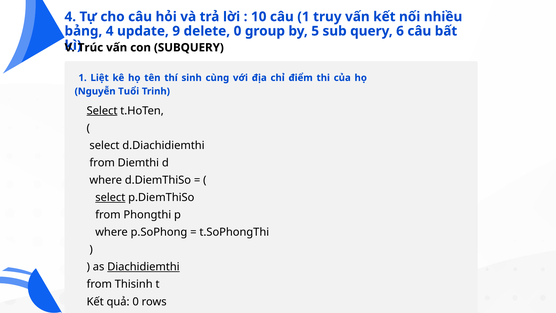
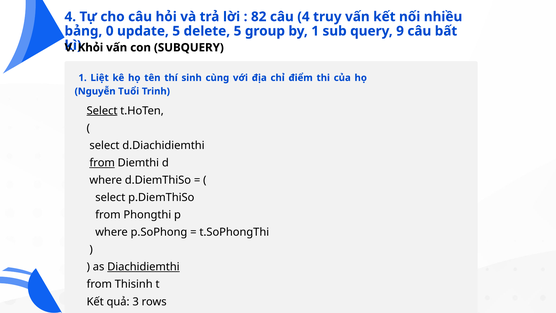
10: 10 -> 82
câu 1: 1 -> 4
bảng 4: 4 -> 0
update 9: 9 -> 5
delete 0: 0 -> 5
by 5: 5 -> 1
6: 6 -> 9
Trúc: Trúc -> Khỏi
from at (102, 163) underline: none -> present
select at (110, 197) underline: present -> none
quả 0: 0 -> 3
